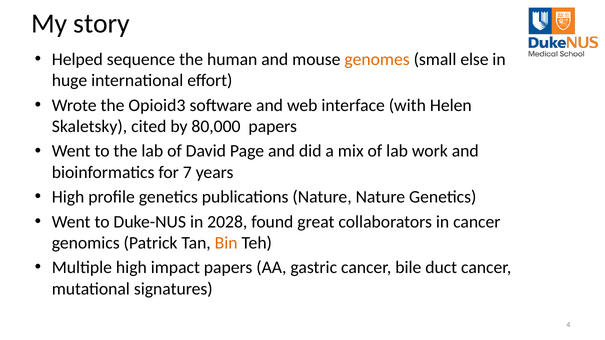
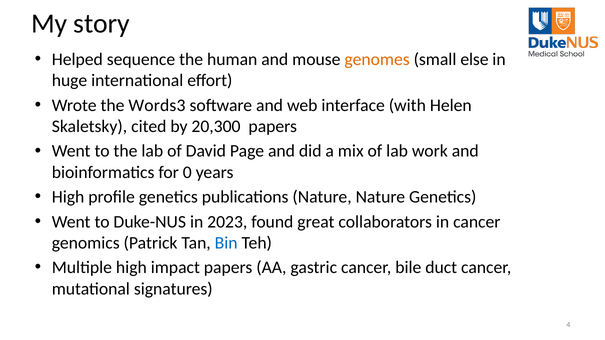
Opioid3: Opioid3 -> Words3
80,000: 80,000 -> 20,300
7: 7 -> 0
2028: 2028 -> 2023
Bin colour: orange -> blue
